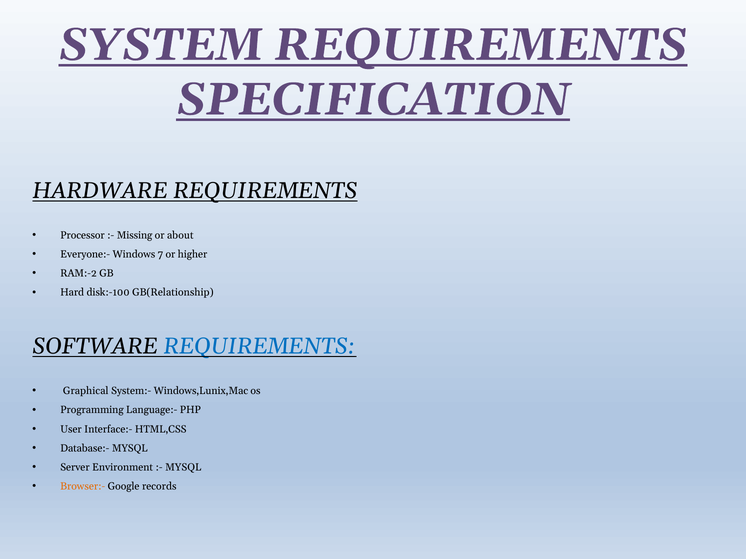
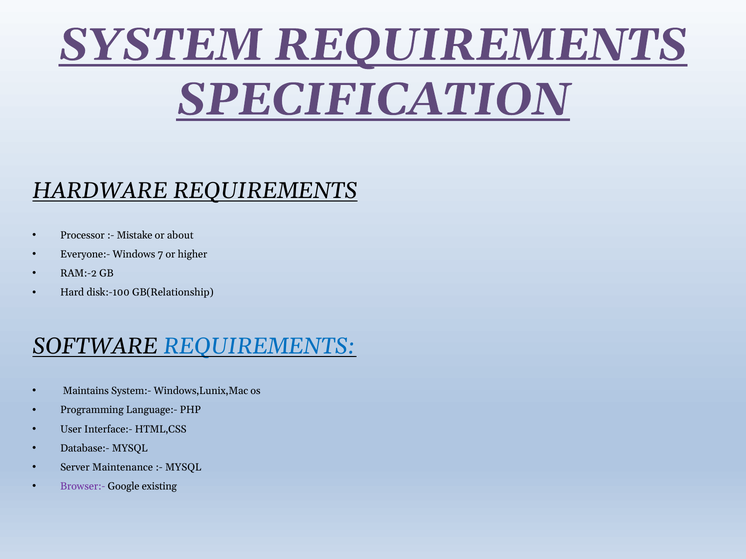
Missing: Missing -> Mistake
Graphical: Graphical -> Maintains
Environment: Environment -> Maintenance
Browser:- colour: orange -> purple
records: records -> existing
